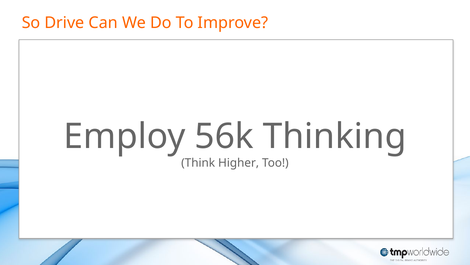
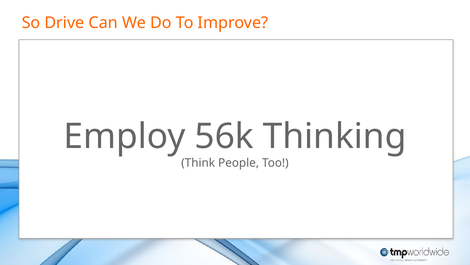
Higher: Higher -> People
